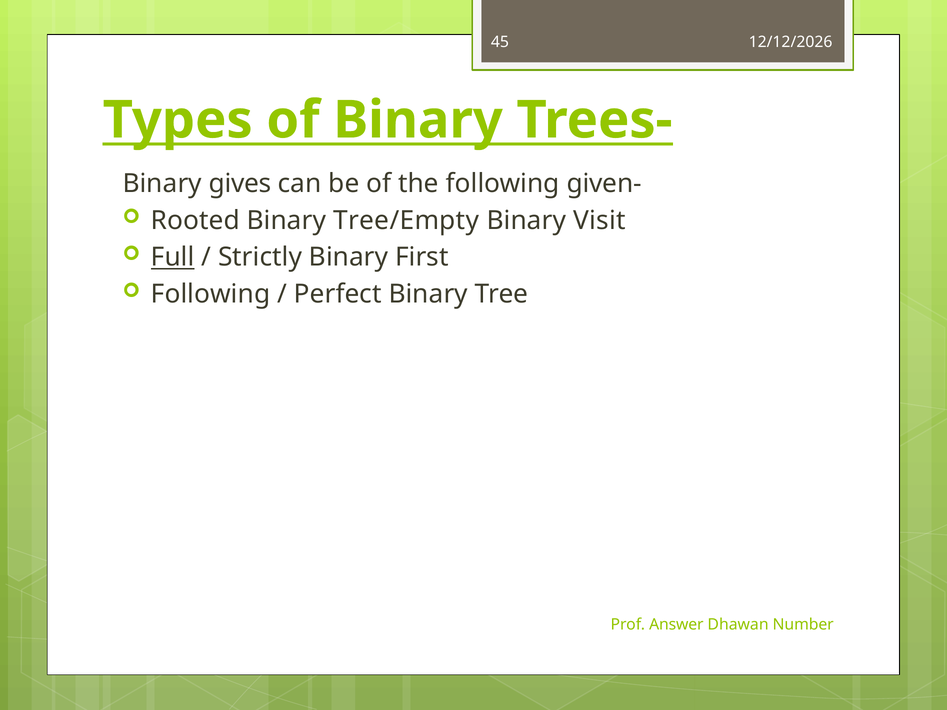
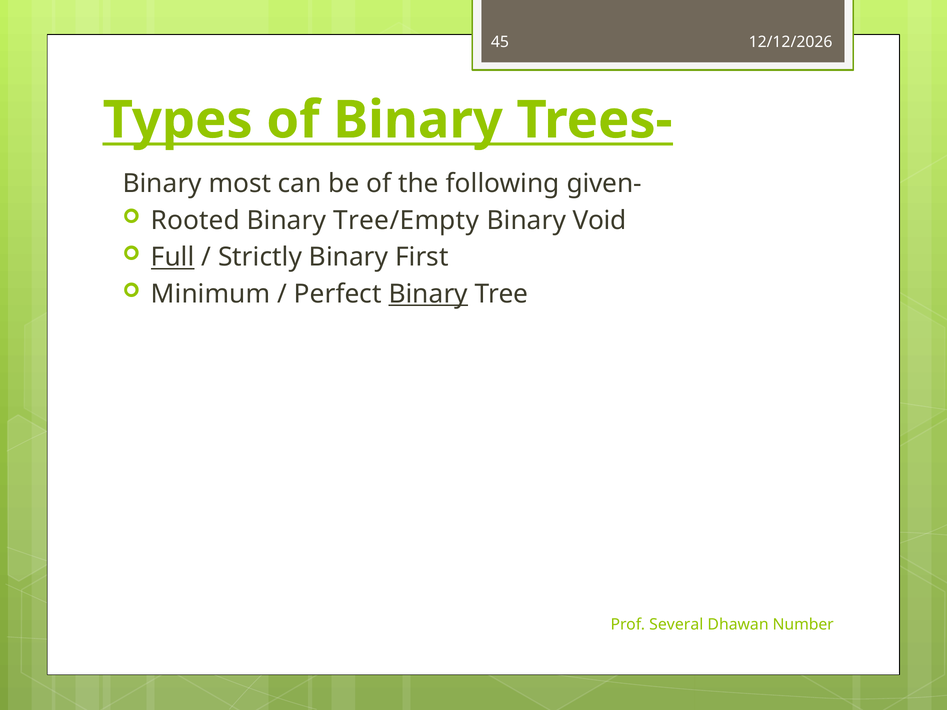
gives: gives -> most
Visit: Visit -> Void
Following at (211, 294): Following -> Minimum
Binary at (428, 294) underline: none -> present
Answer: Answer -> Several
